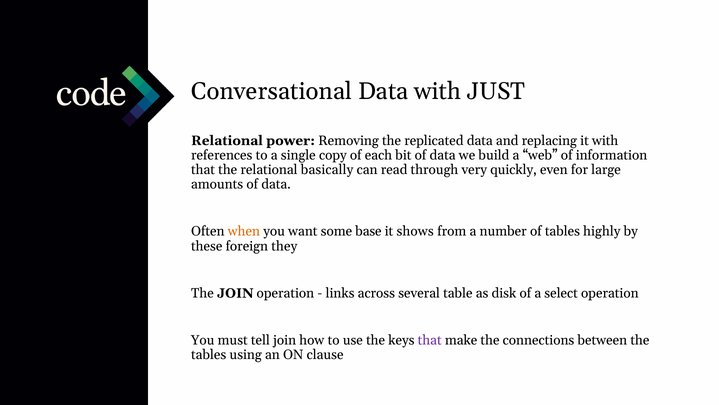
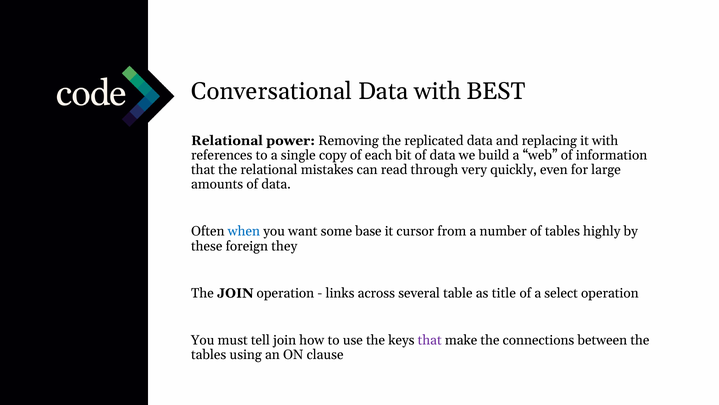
JUST: JUST -> BEST
basically: basically -> mistakes
when colour: orange -> blue
shows: shows -> cursor
disk: disk -> title
